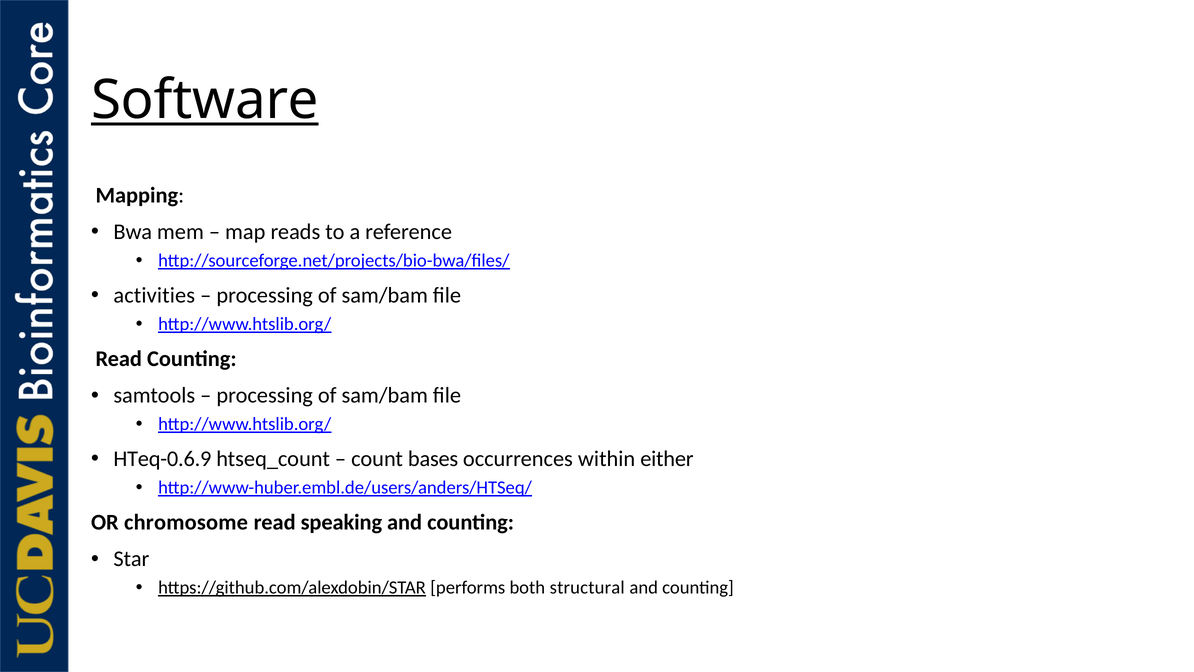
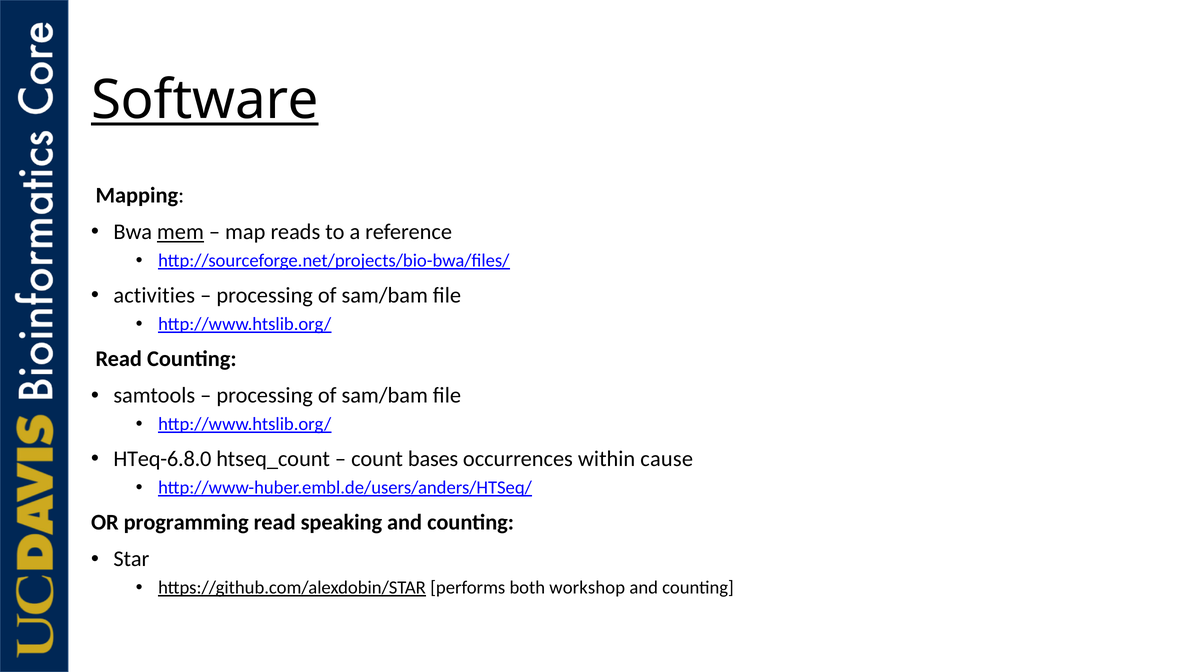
mem underline: none -> present
HTeq-0.6.9: HTeq-0.6.9 -> HTeq-6.8.0
either: either -> cause
chromosome: chromosome -> programming
structural: structural -> workshop
